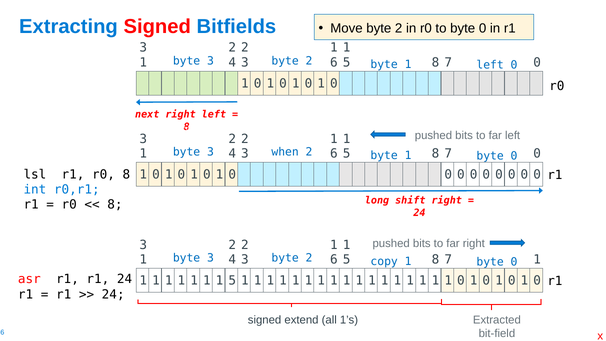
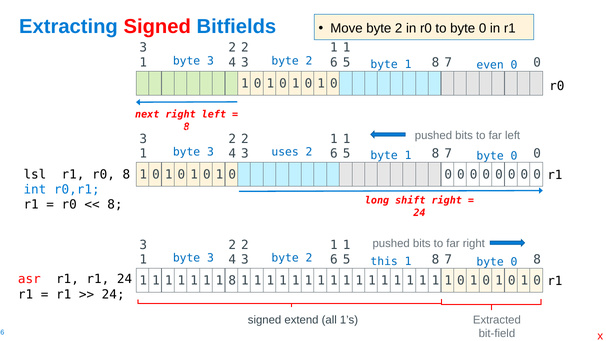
left at (490, 65): left -> even
when: when -> uses
7 1: 1 -> 8
copy: copy -> this
1 1 5: 5 -> 8
